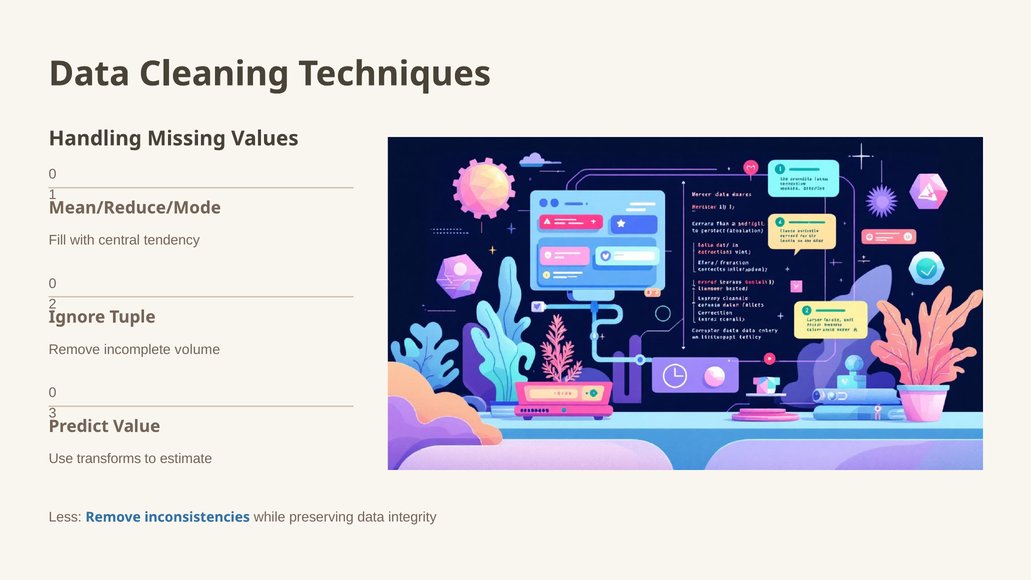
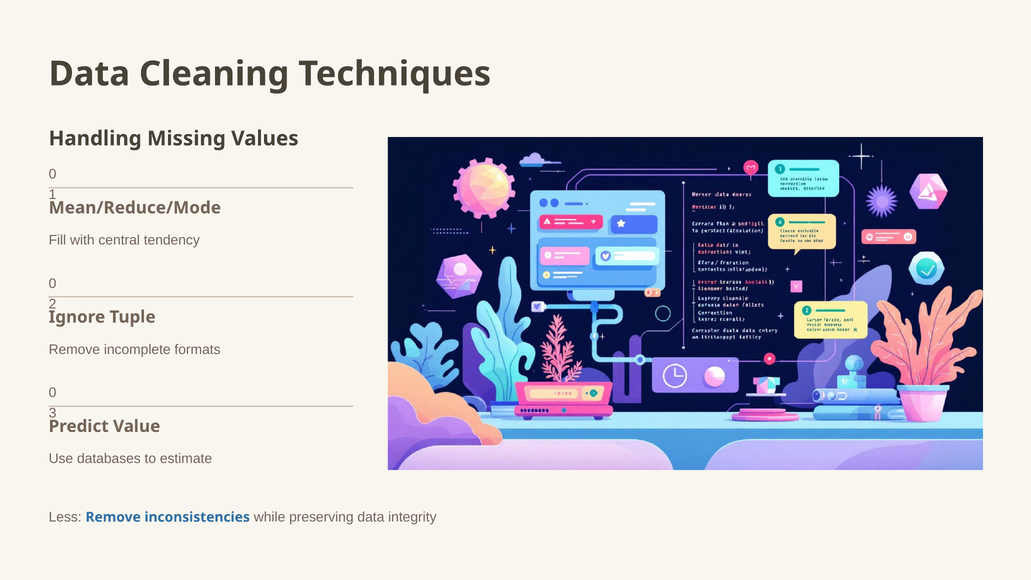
volume: volume -> formats
transforms: transforms -> databases
